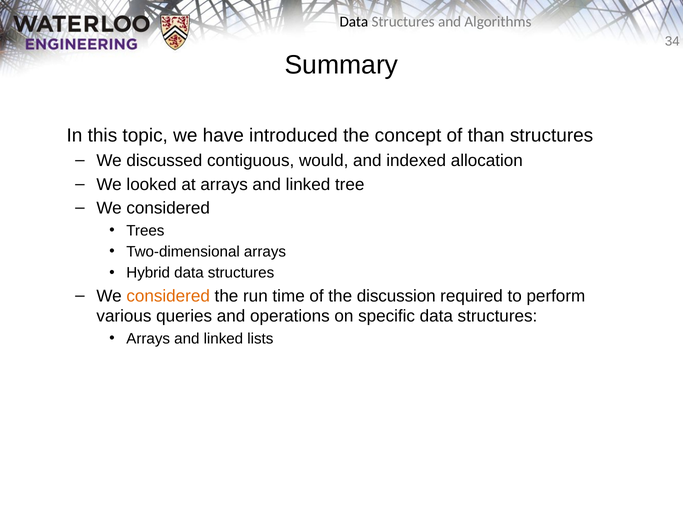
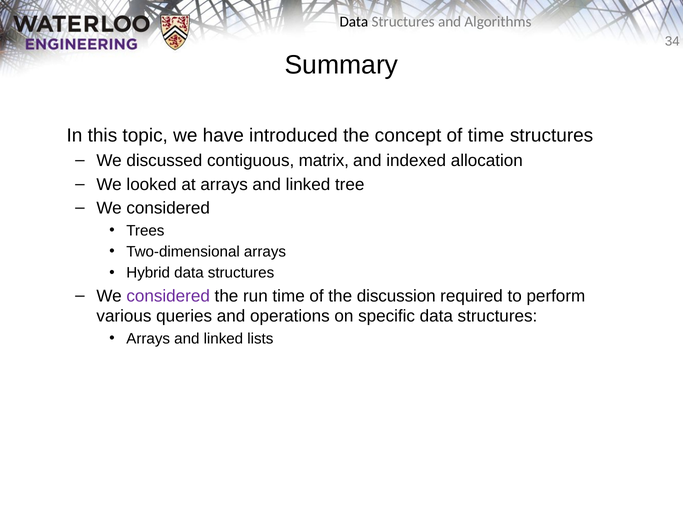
of than: than -> time
would: would -> matrix
considered at (168, 296) colour: orange -> purple
